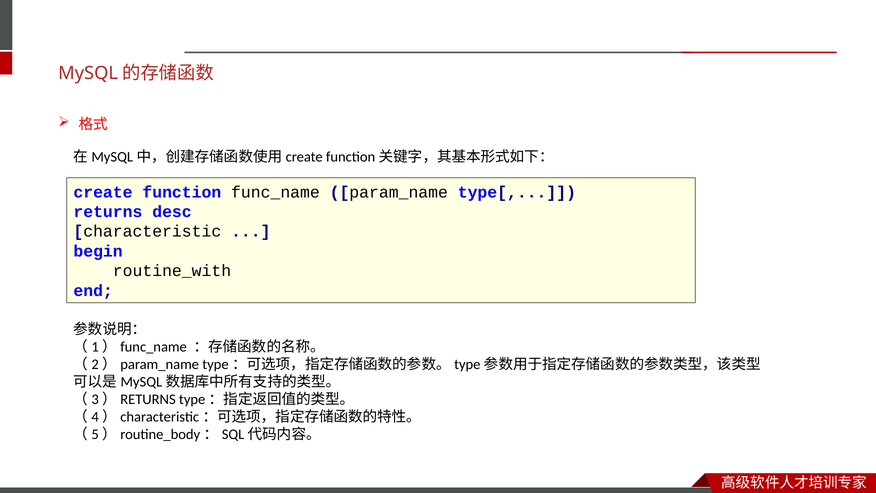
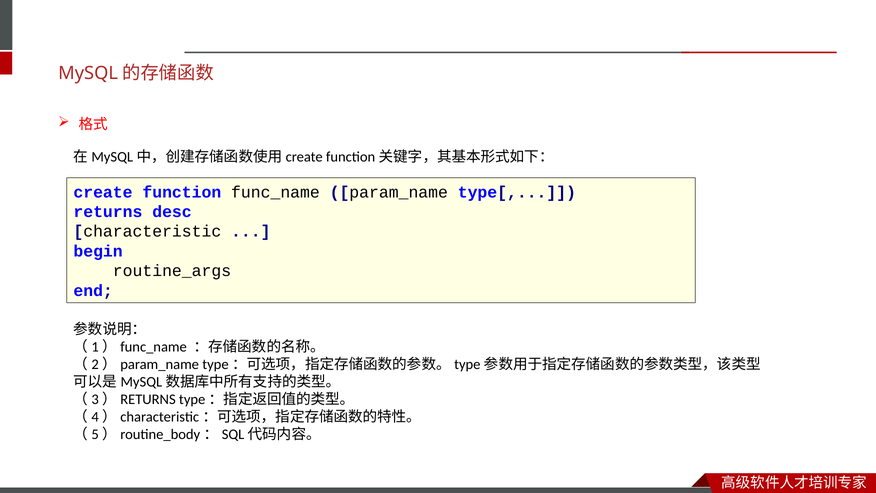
routine_with: routine_with -> routine_args
